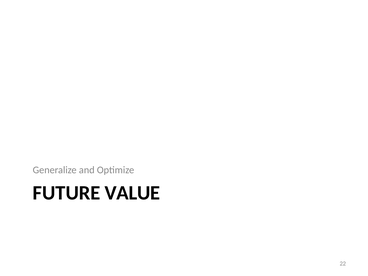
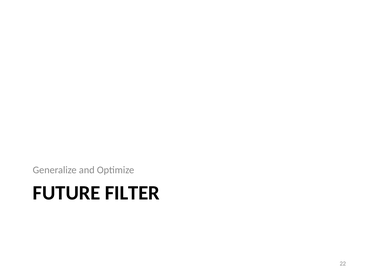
VALUE: VALUE -> FILTER
